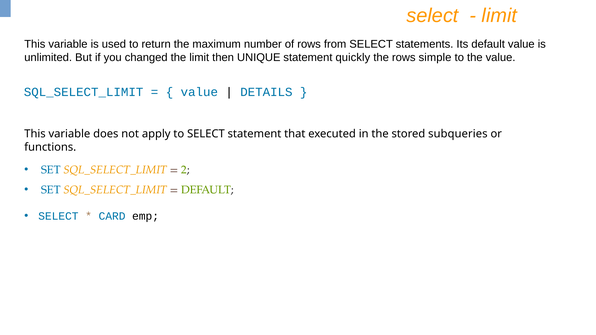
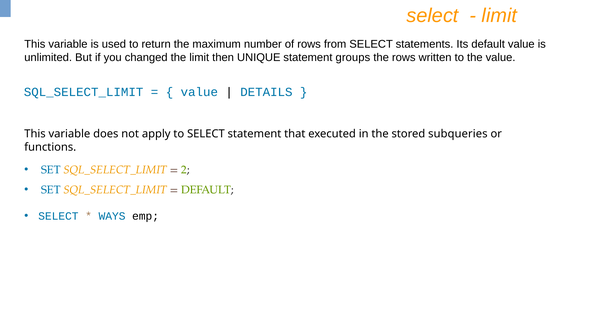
quickly: quickly -> groups
simple: simple -> written
CARD: CARD -> WAYS
